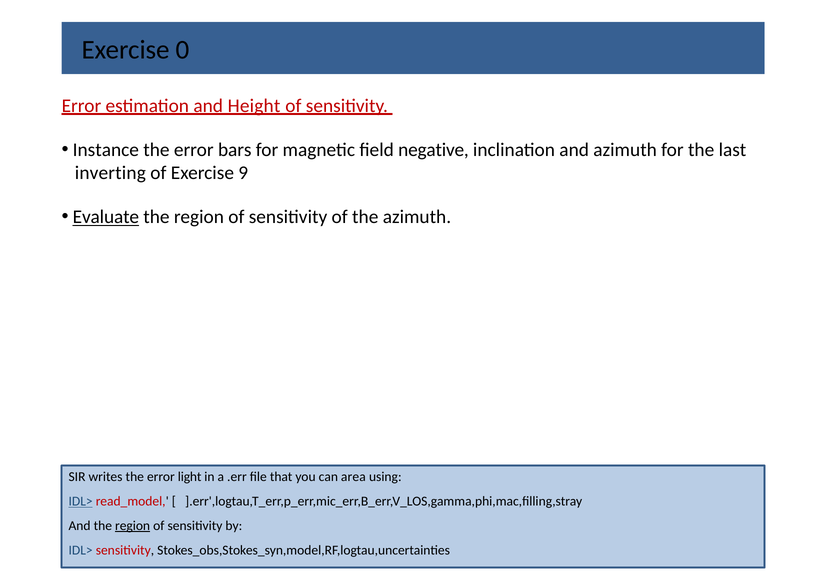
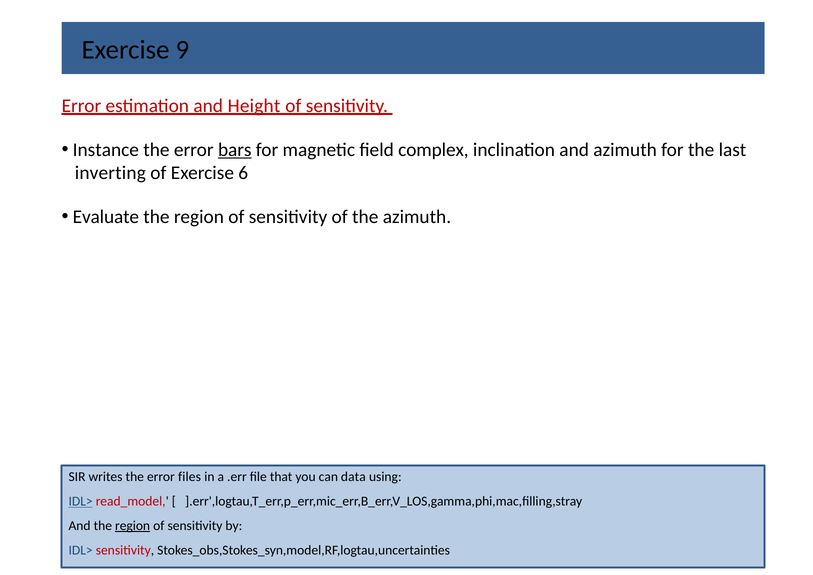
0: 0 -> 9
bars underline: none -> present
negative: negative -> complex
9: 9 -> 6
Evaluate underline: present -> none
light: light -> files
area: area -> data
